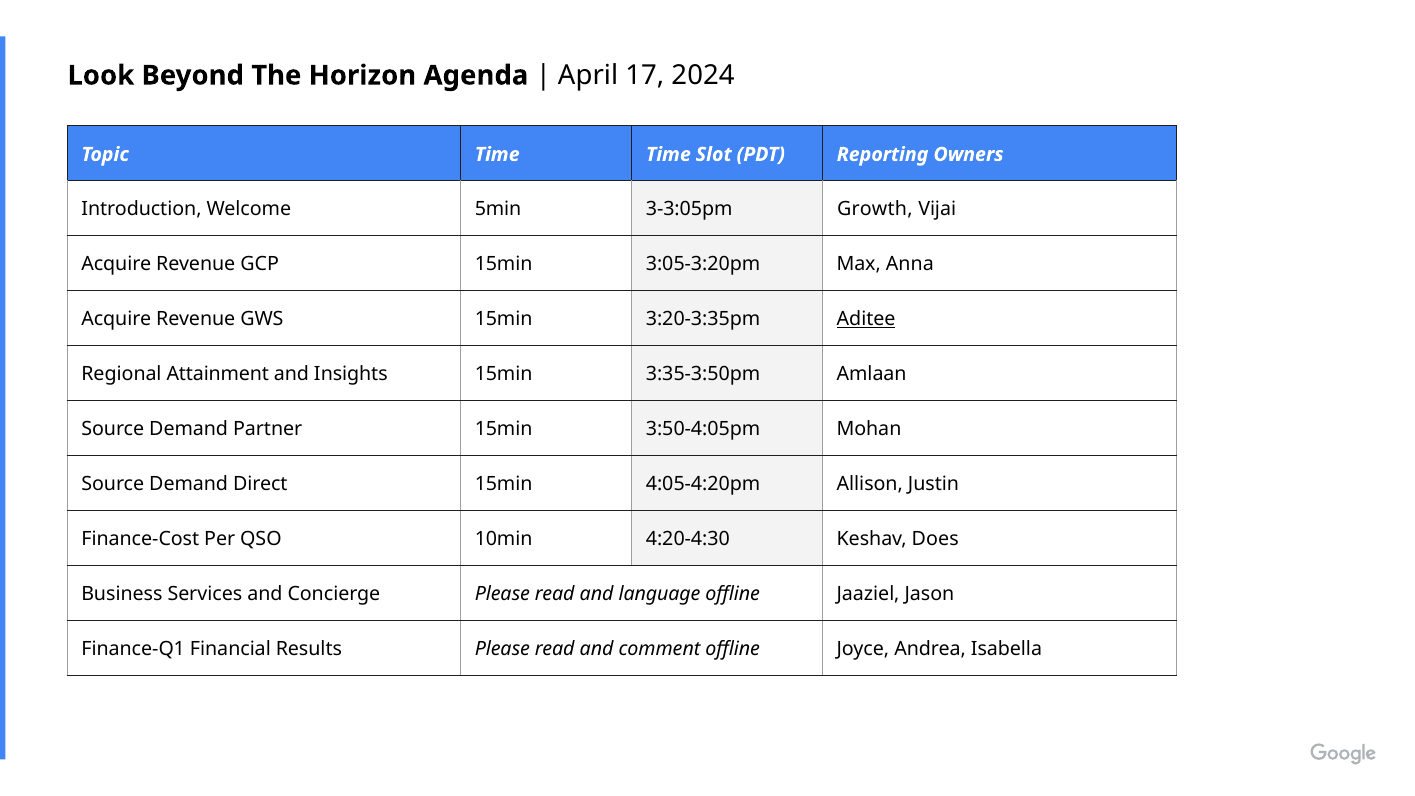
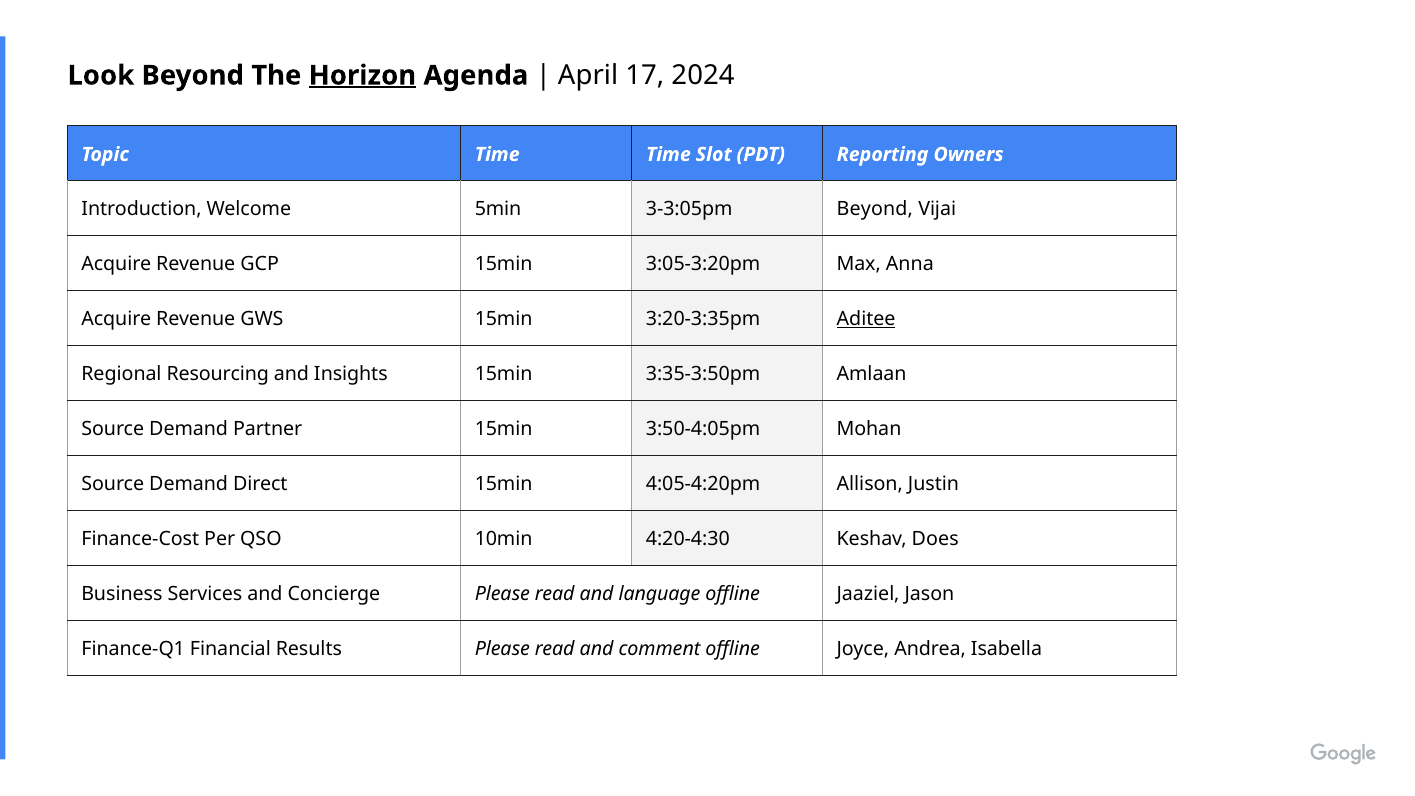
Horizon underline: none -> present
3-3:05pm Growth: Growth -> Beyond
Attainment: Attainment -> Resourcing
